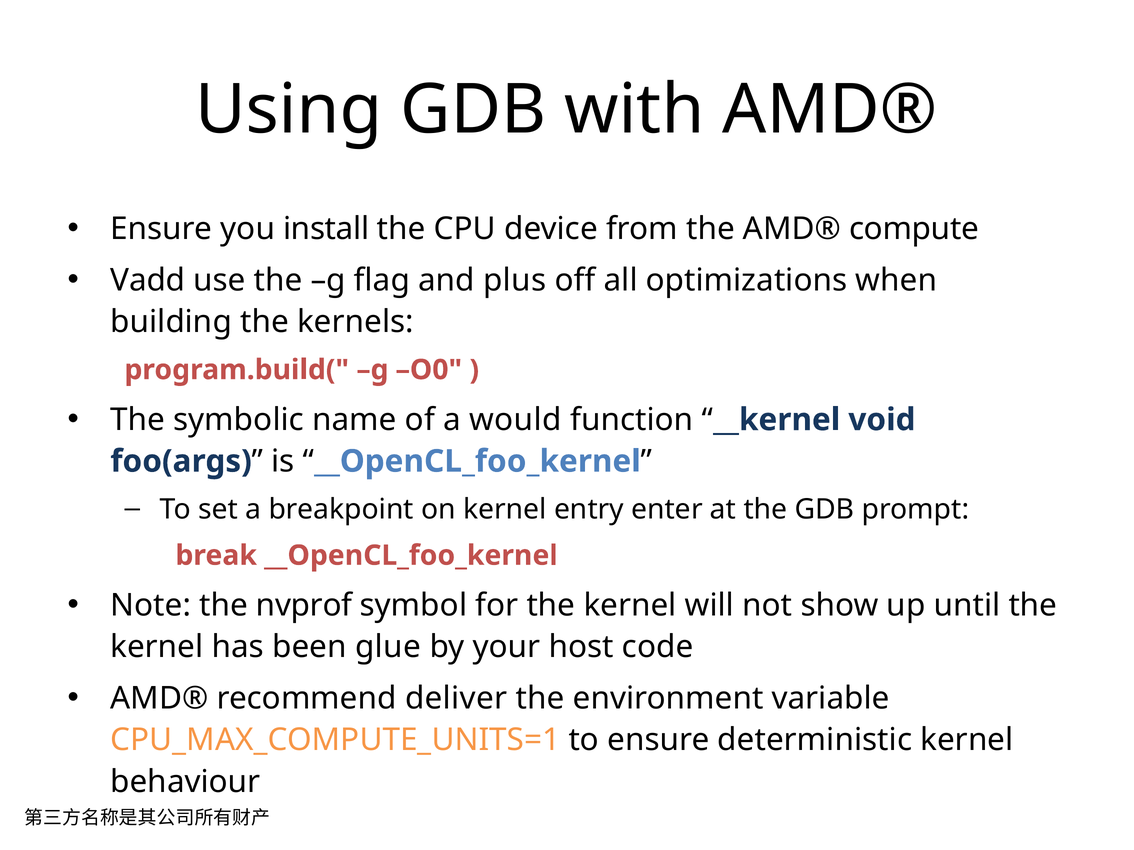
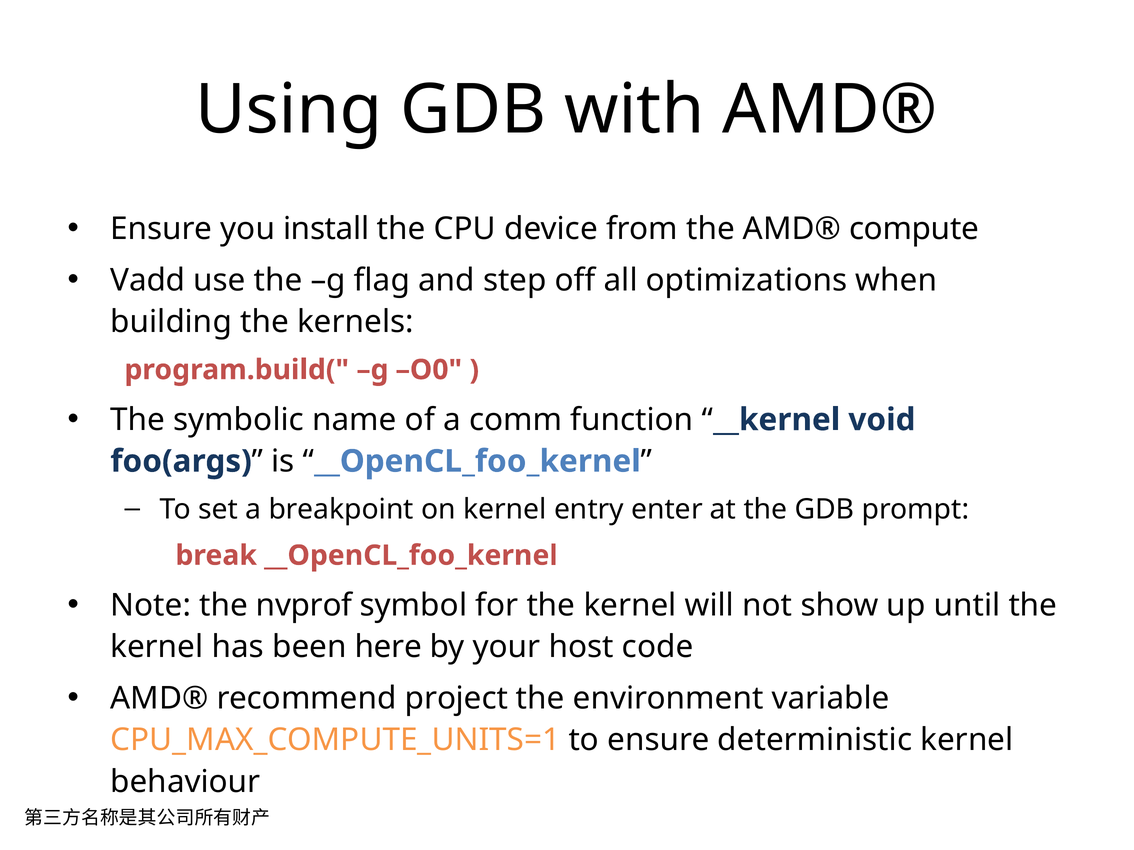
plus: plus -> step
would: would -> comm
glue: glue -> here
deliver: deliver -> project
